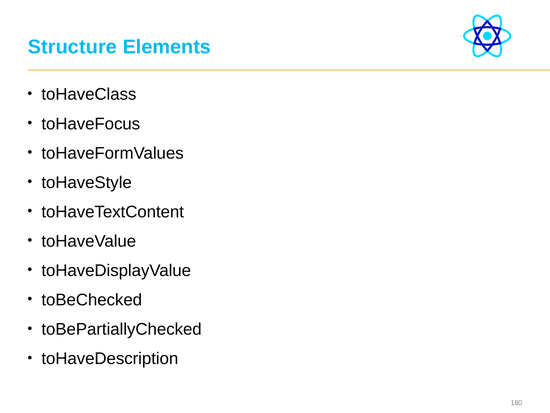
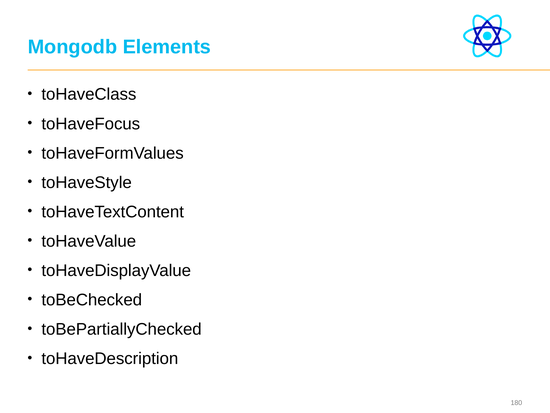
Structure: Structure -> Mongodb
